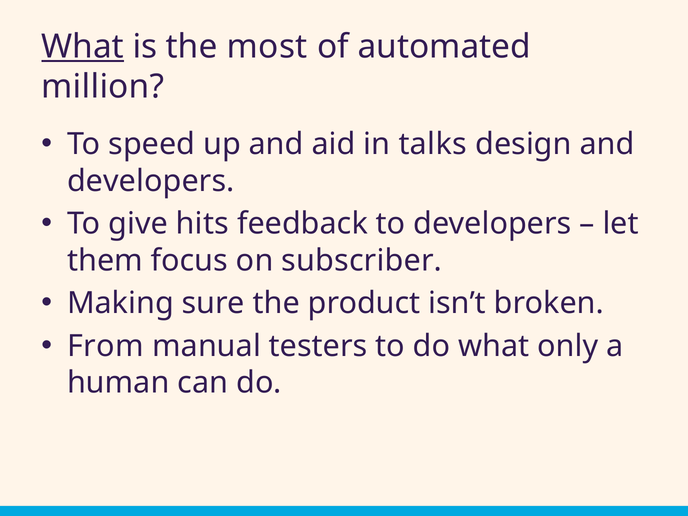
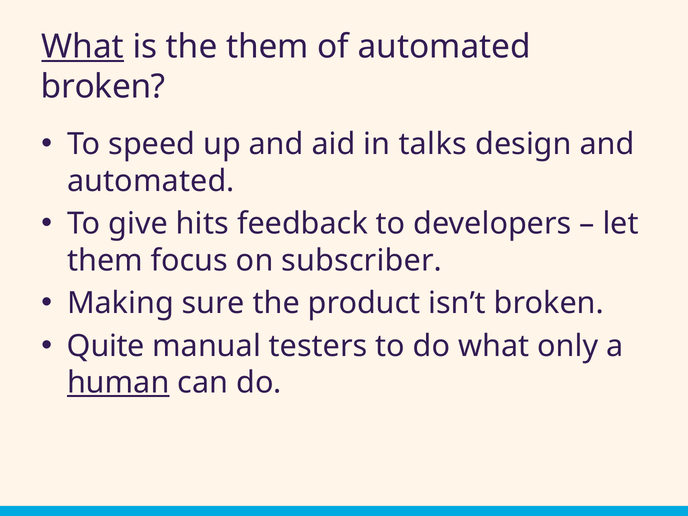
the most: most -> them
million at (103, 87): million -> broken
developers at (151, 181): developers -> automated
From: From -> Quite
human underline: none -> present
